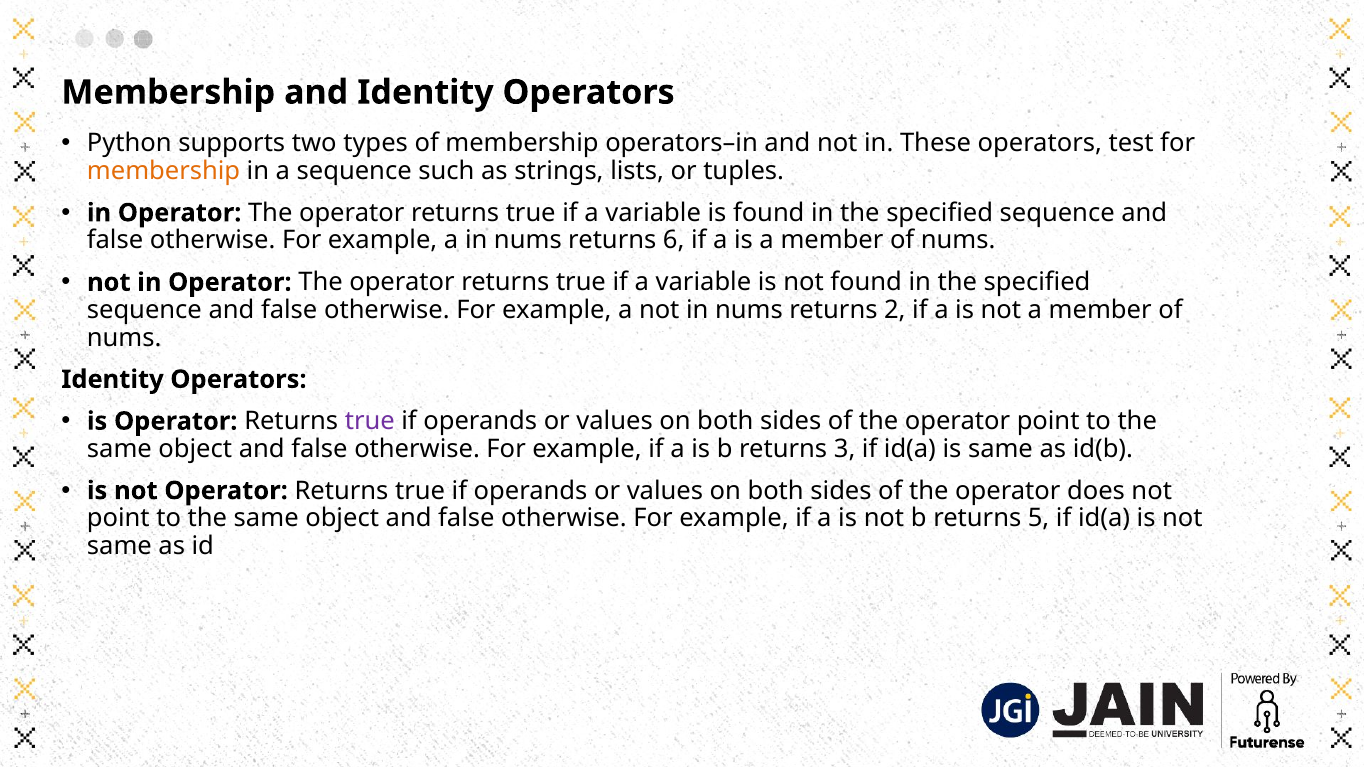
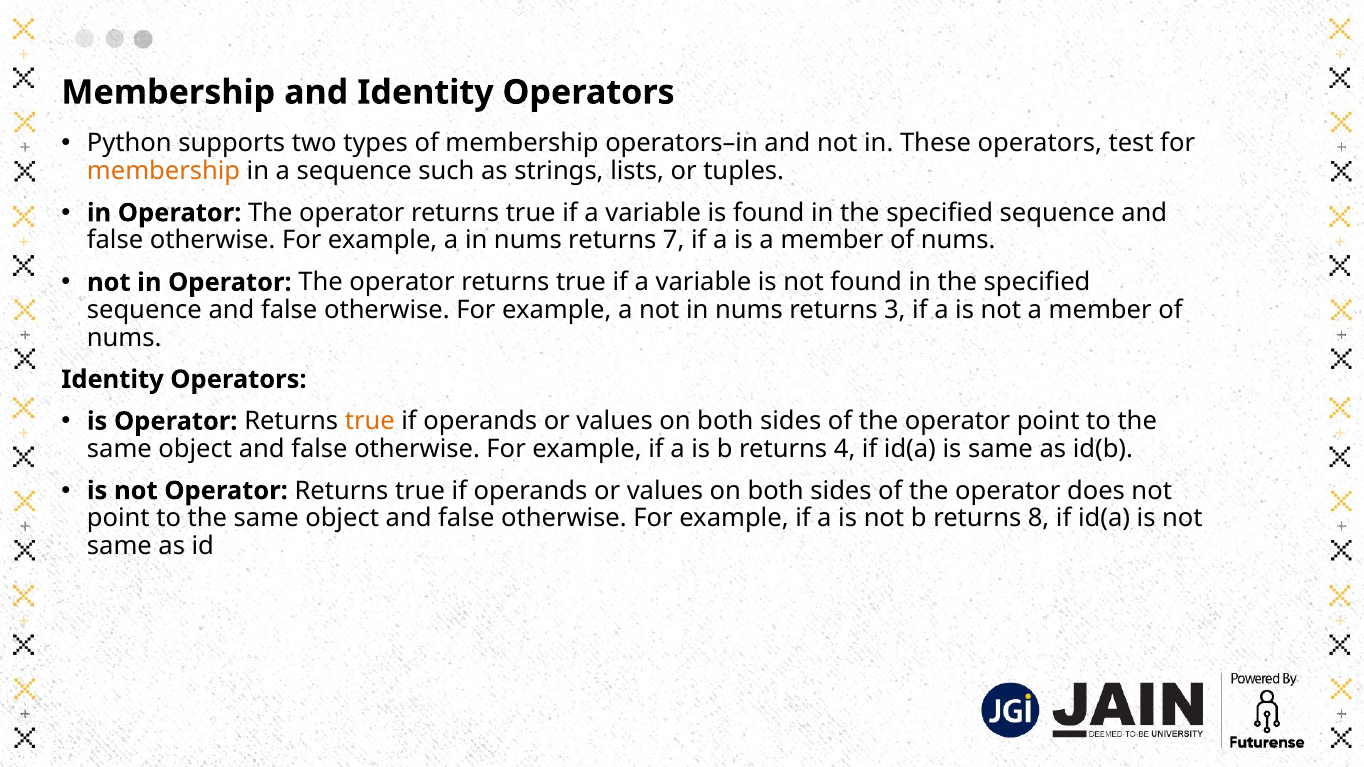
6: 6 -> 7
2: 2 -> 3
true at (370, 421) colour: purple -> orange
3: 3 -> 4
5: 5 -> 8
